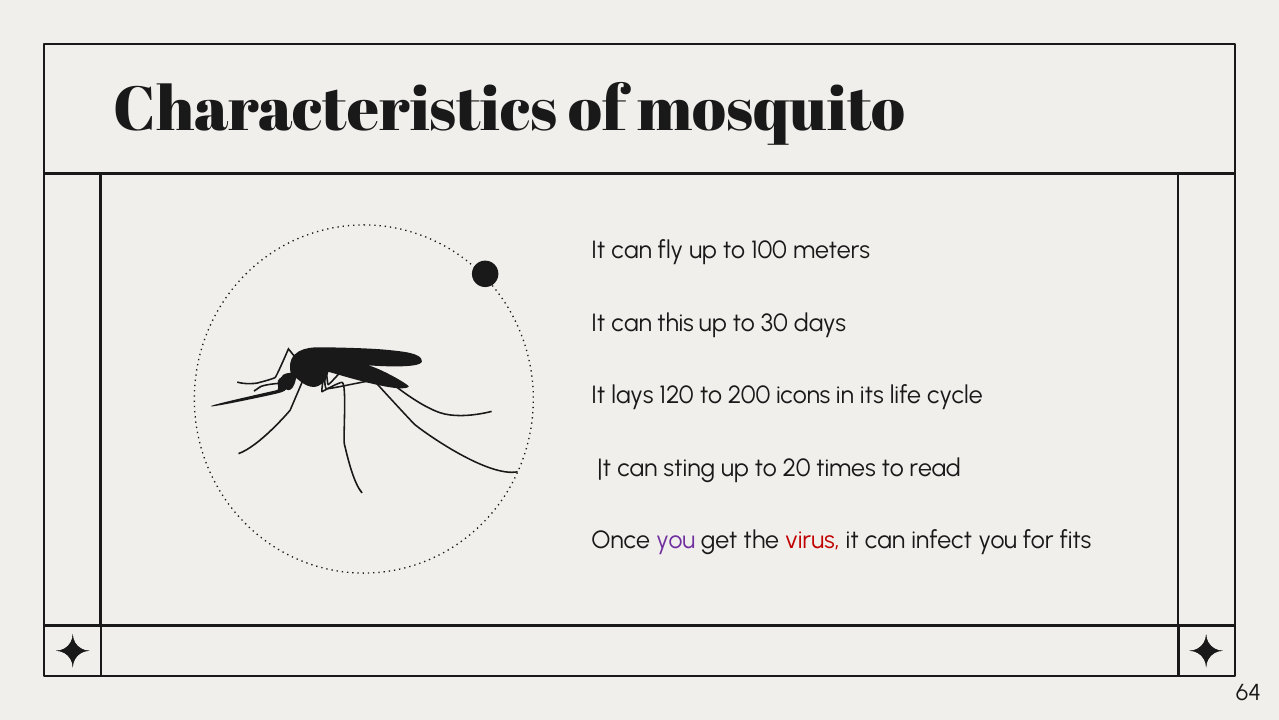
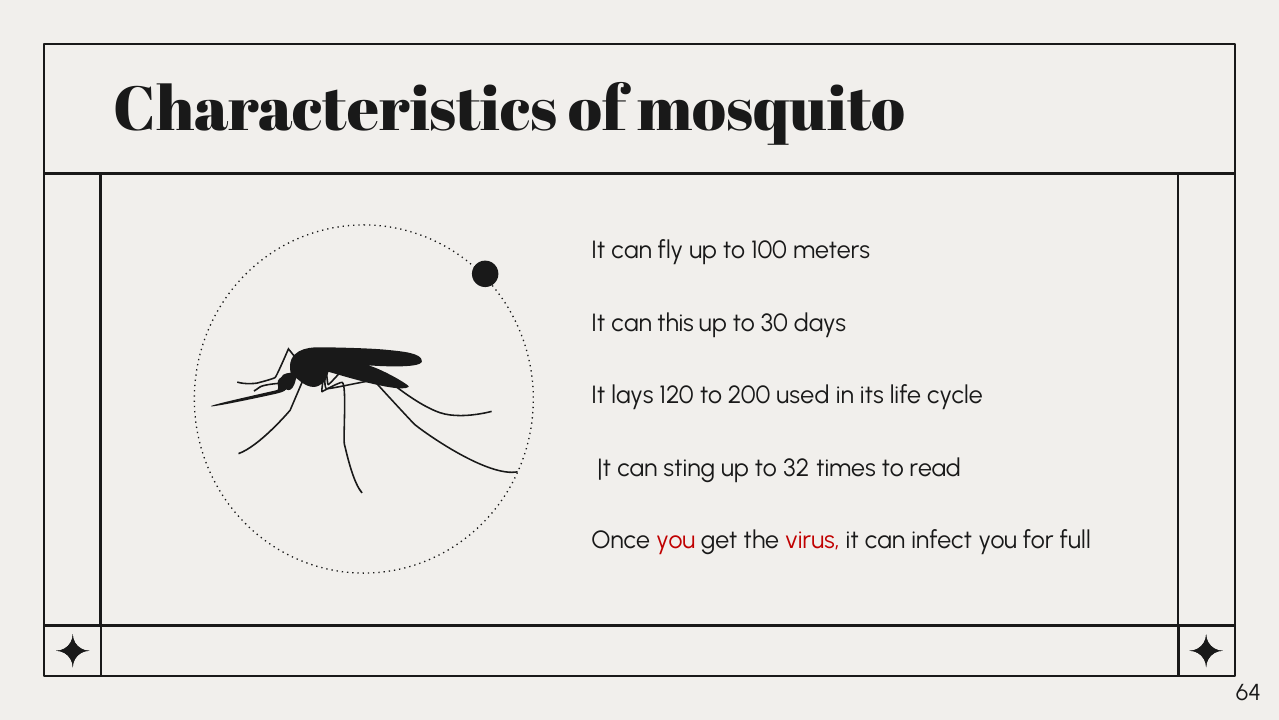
icons: icons -> used
20: 20 -> 32
you at (676, 540) colour: purple -> red
fits: fits -> full
